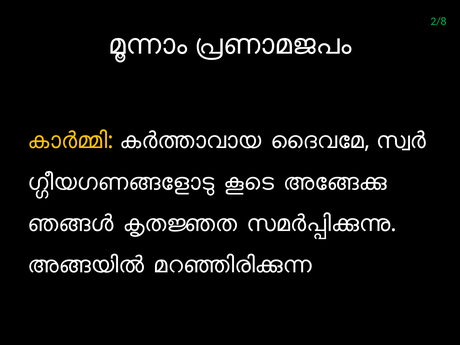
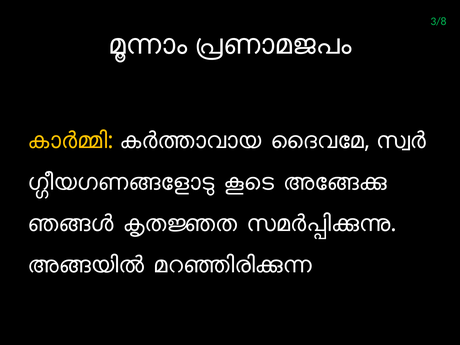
2/8: 2/8 -> 3/8
